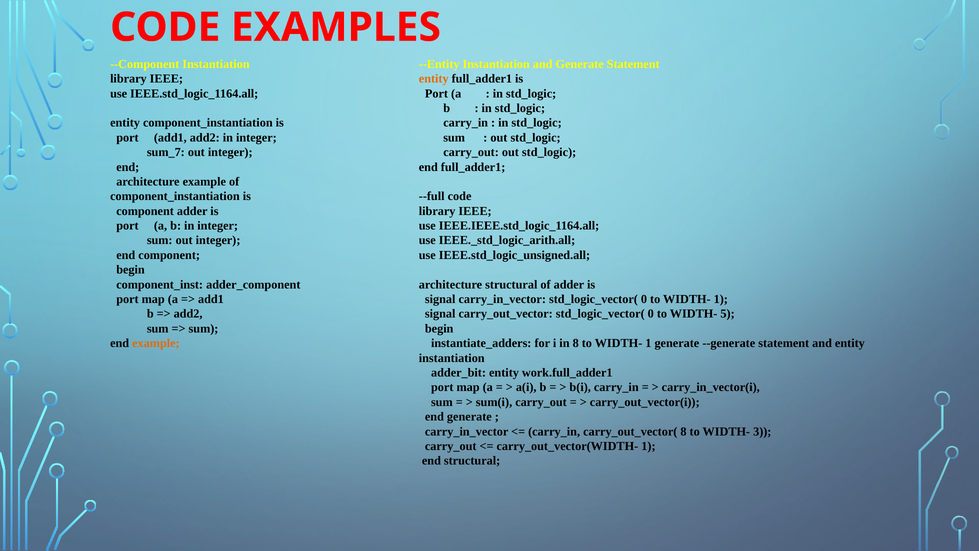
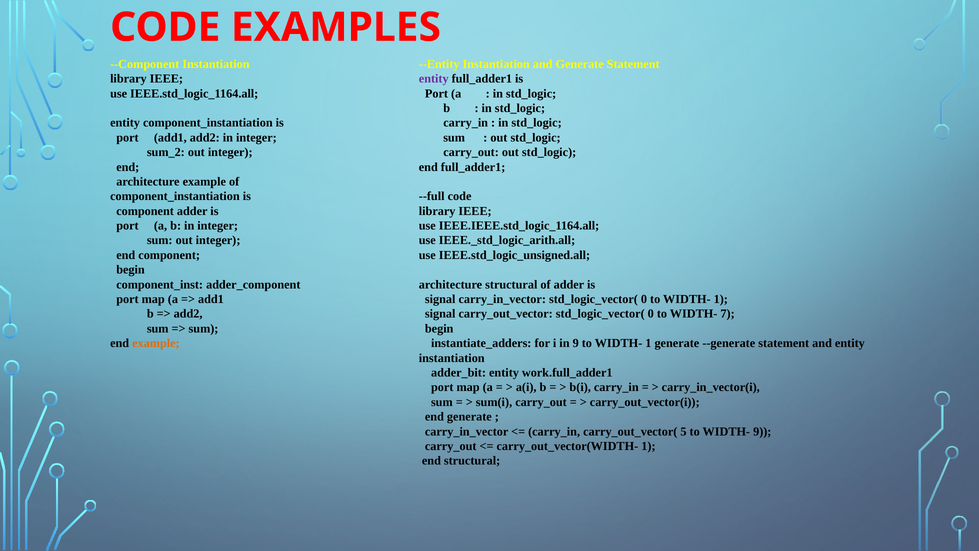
entity at (434, 79) colour: orange -> purple
sum_7: sum_7 -> sum_2
5: 5 -> 7
in 8: 8 -> 9
carry_out_vector( 8: 8 -> 5
WIDTH- 3: 3 -> 9
